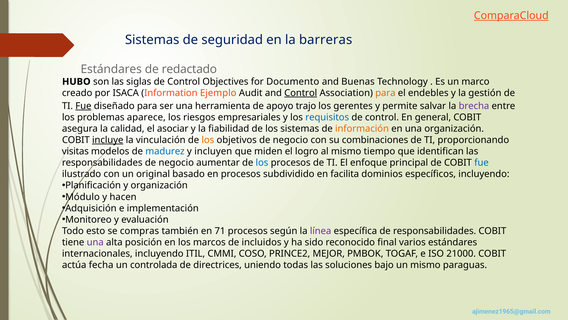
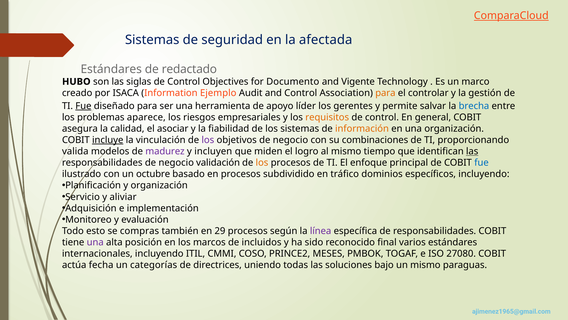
barreras: barreras -> afectada
Buenas: Buenas -> Vigente
Control at (301, 93) underline: present -> none
endebles: endebles -> controlar
trajo: trajo -> líder
brecha colour: purple -> blue
requisitos colour: blue -> orange
los at (208, 140) colour: orange -> purple
visitas: visitas -> valida
madurez colour: blue -> purple
las at (472, 151) underline: none -> present
aumentar: aumentar -> validación
los at (262, 163) colour: blue -> orange
original: original -> octubre
facilita: facilita -> tráfico
Módulo: Módulo -> Servicio
hacen: hacen -> aliviar
71: 71 -> 29
MEJOR: MEJOR -> MESES
21000: 21000 -> 27080
controlada: controlada -> categorías
